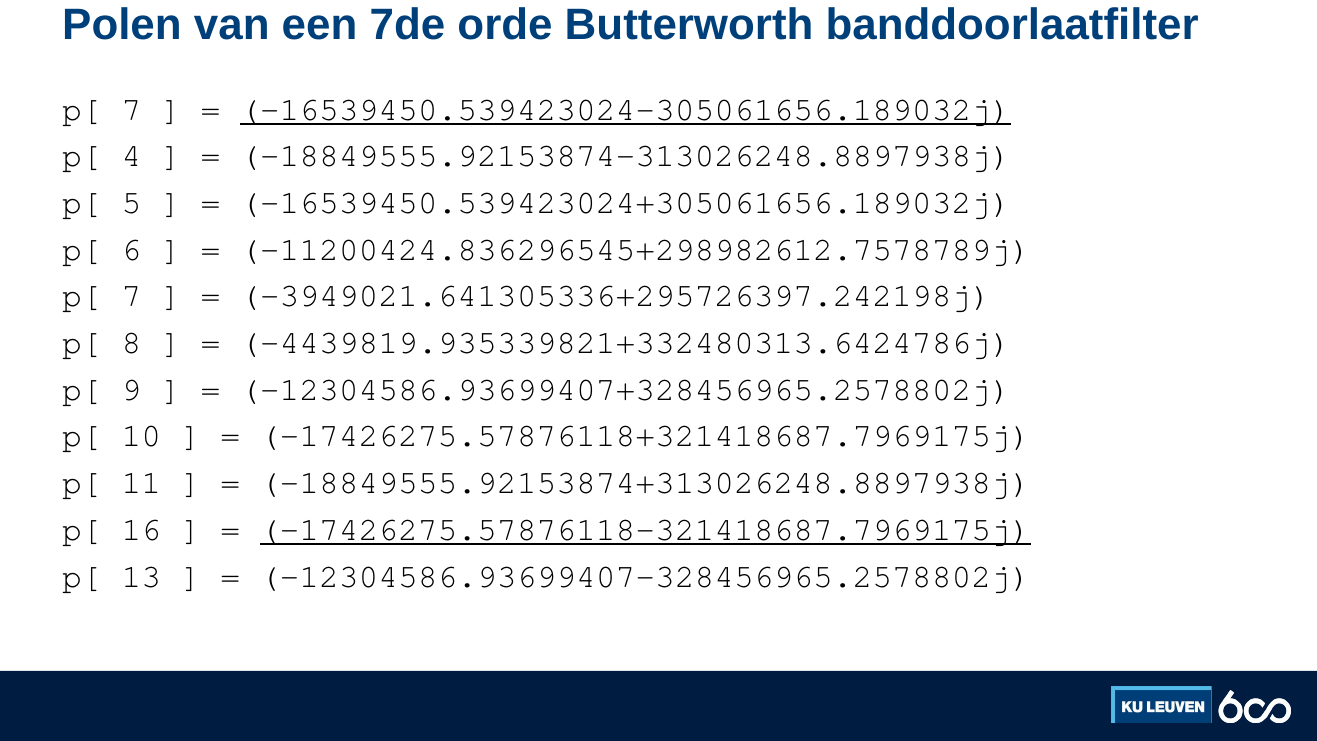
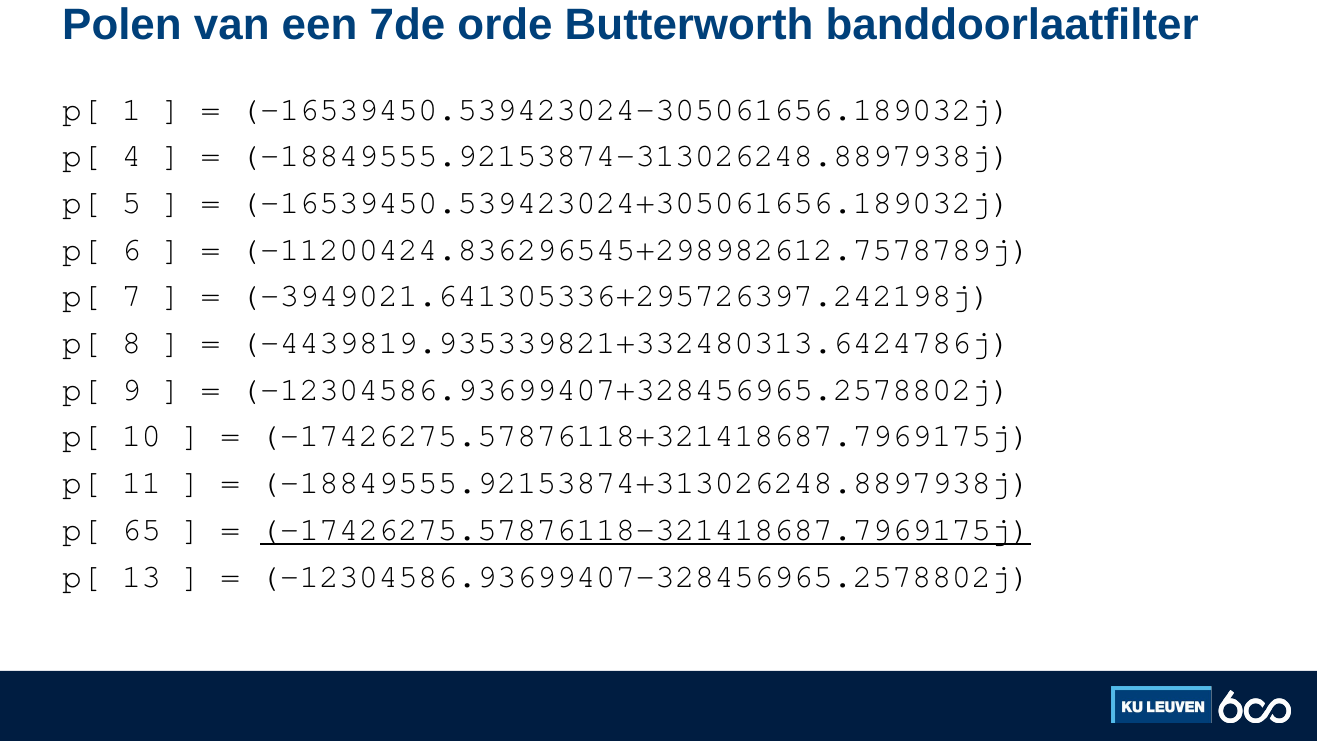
7 at (131, 109): 7 -> 1
-16539450.539423024-305061656.189032j underline: present -> none
16: 16 -> 65
